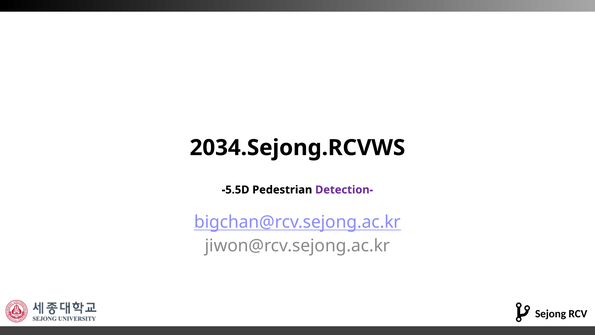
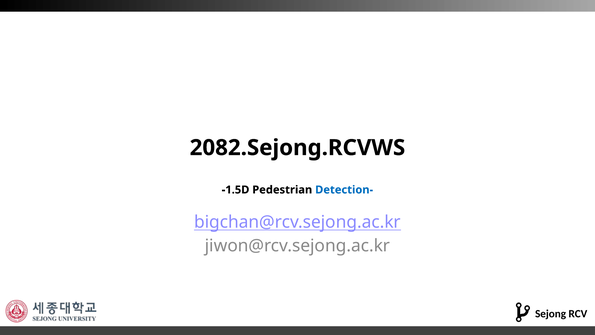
2034.Sejong.RCVWS: 2034.Sejong.RCVWS -> 2082.Sejong.RCVWS
-5.5D: -5.5D -> -1.5D
Detection- colour: purple -> blue
